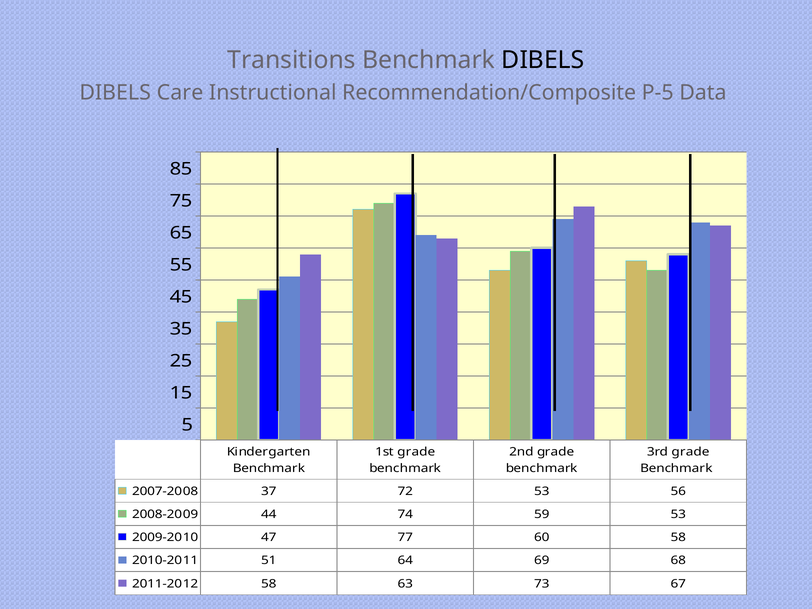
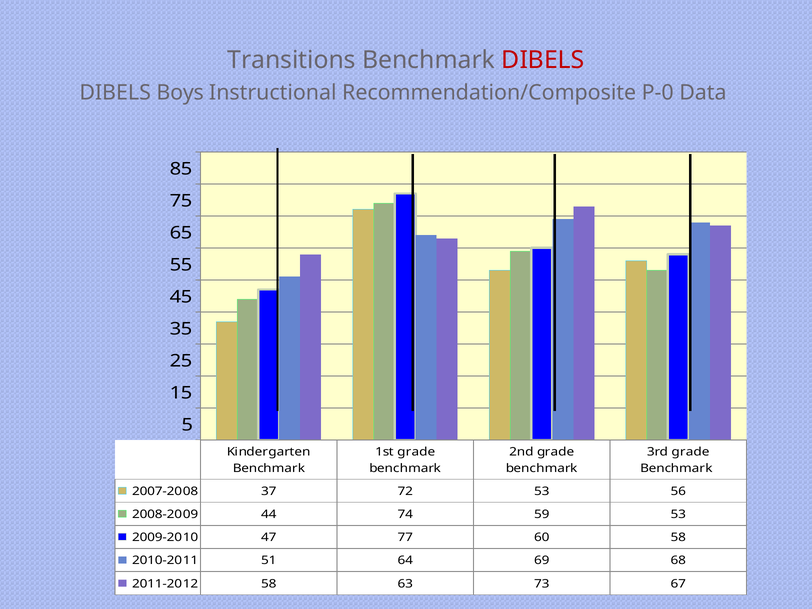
DIBELS at (543, 60) colour: black -> red
Care: Care -> Boys
P-5: P-5 -> P-0
